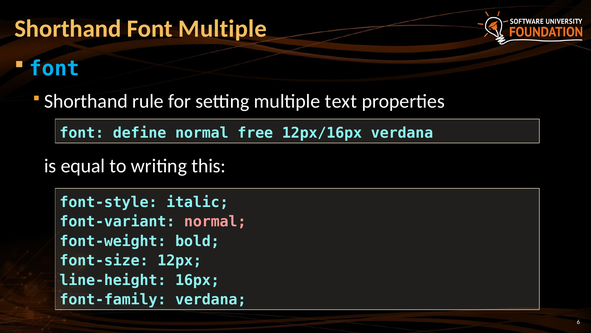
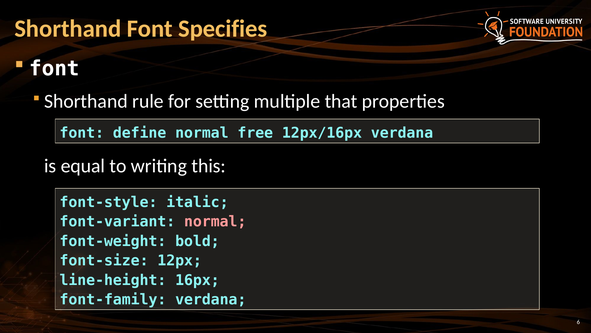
Font Multiple: Multiple -> Specifies
font at (54, 68) colour: light blue -> white
text: text -> that
